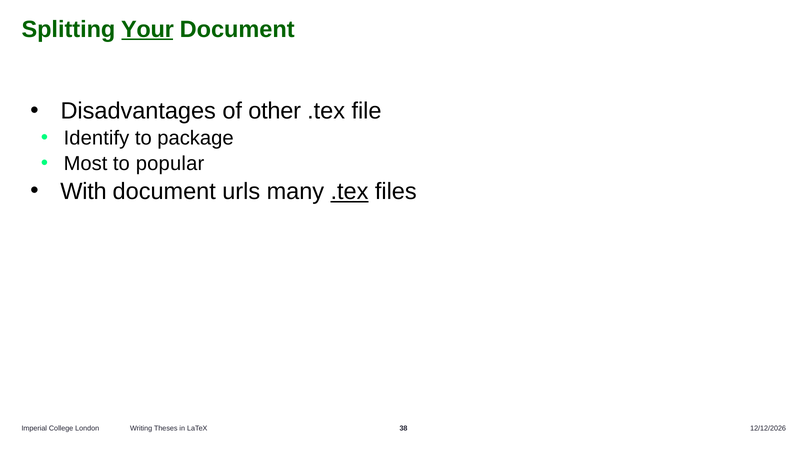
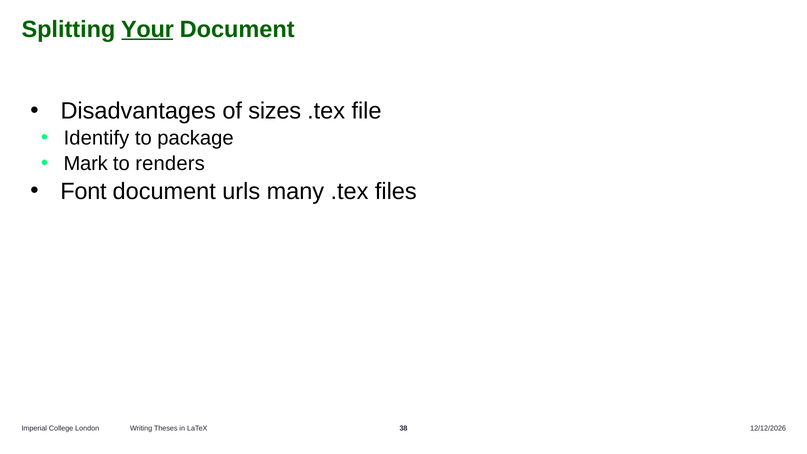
other: other -> sizes
Most: Most -> Mark
popular: popular -> renders
With: With -> Font
.tex at (350, 191) underline: present -> none
